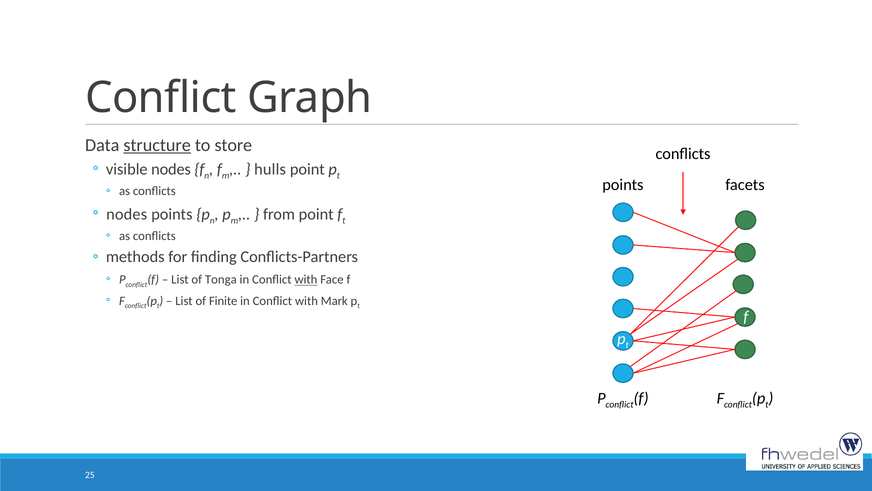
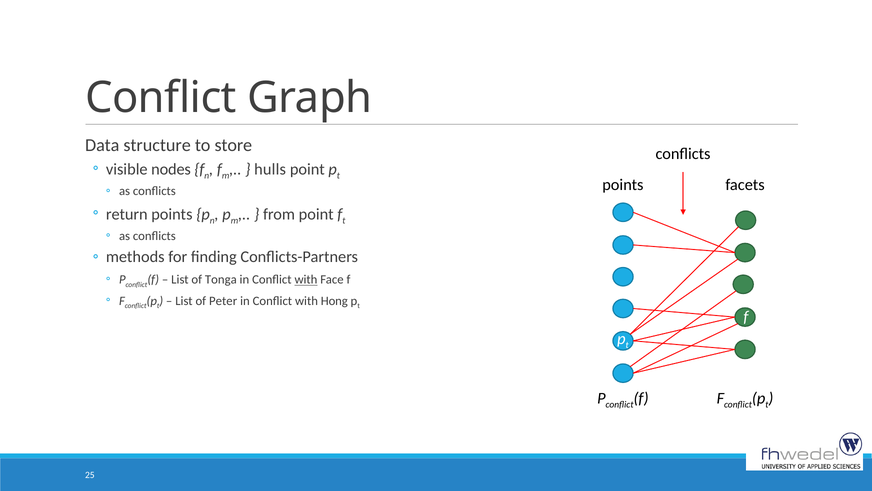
structure underline: present -> none
nodes at (127, 214): nodes -> return
Finite: Finite -> Peter
Mark: Mark -> Hong
